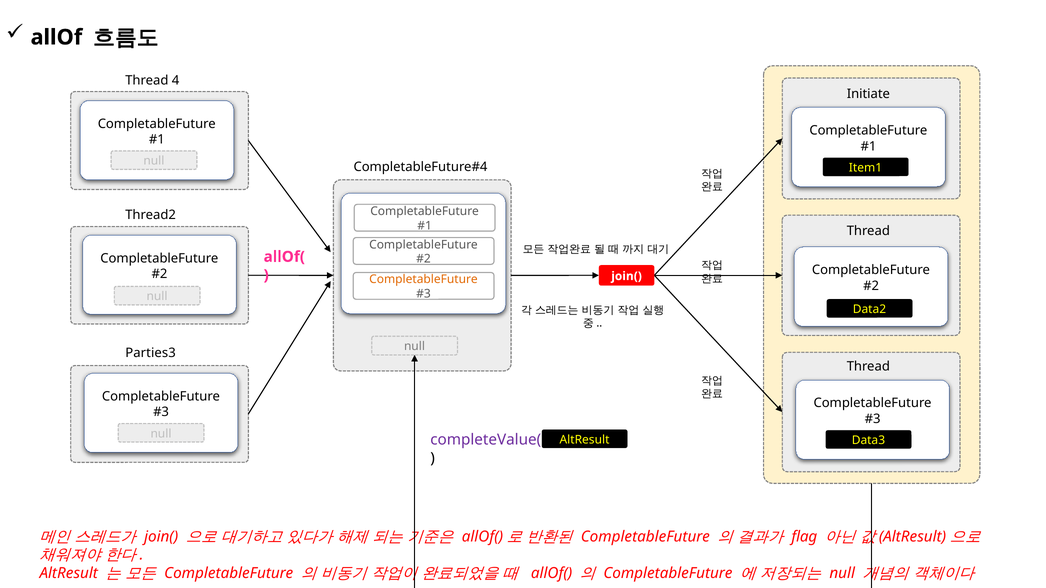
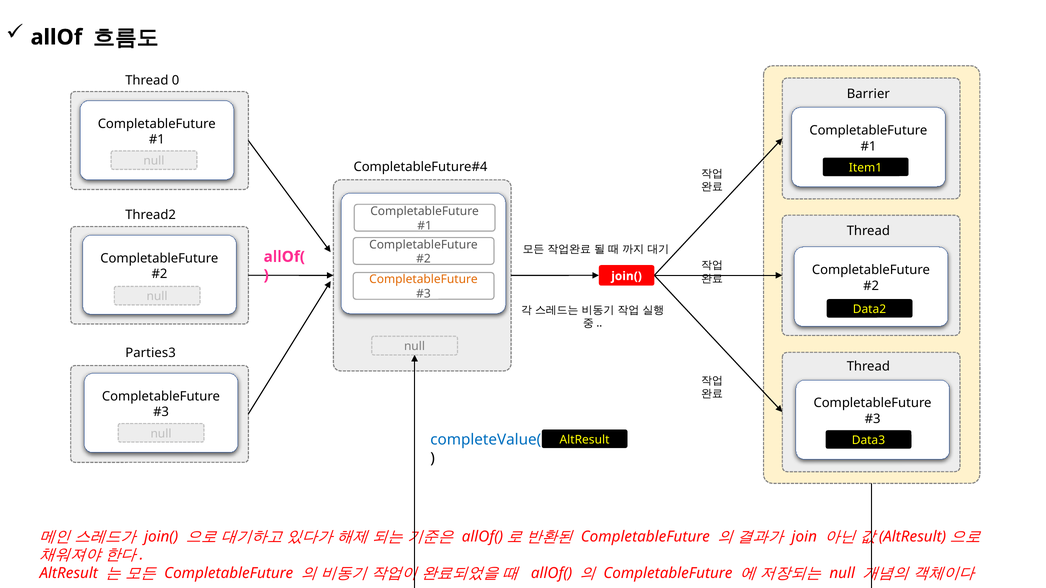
4: 4 -> 0
Initiate: Initiate -> Barrier
completeValue( colour: purple -> blue
flag: flag -> join
